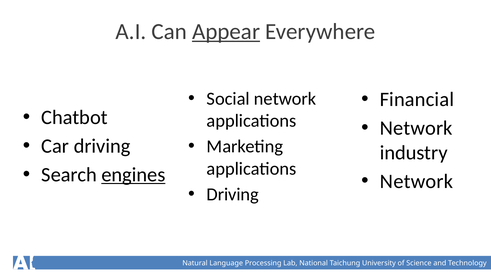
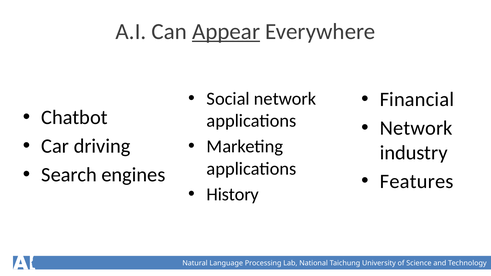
engines underline: present -> none
Network at (417, 182): Network -> Features
Driving at (233, 195): Driving -> History
